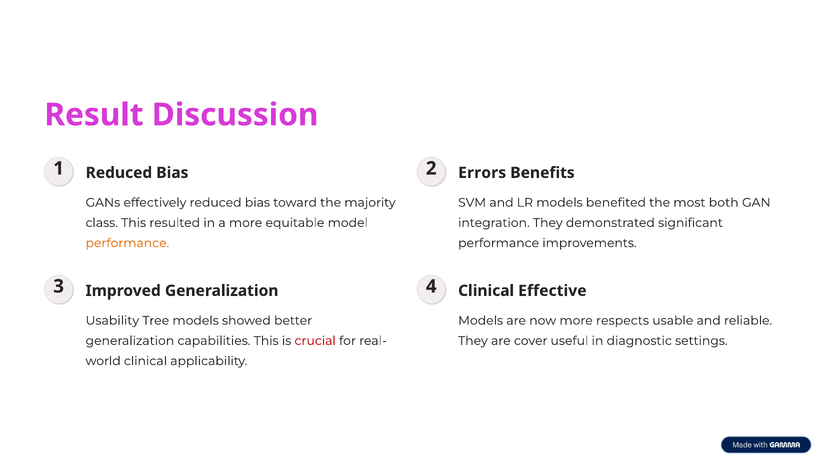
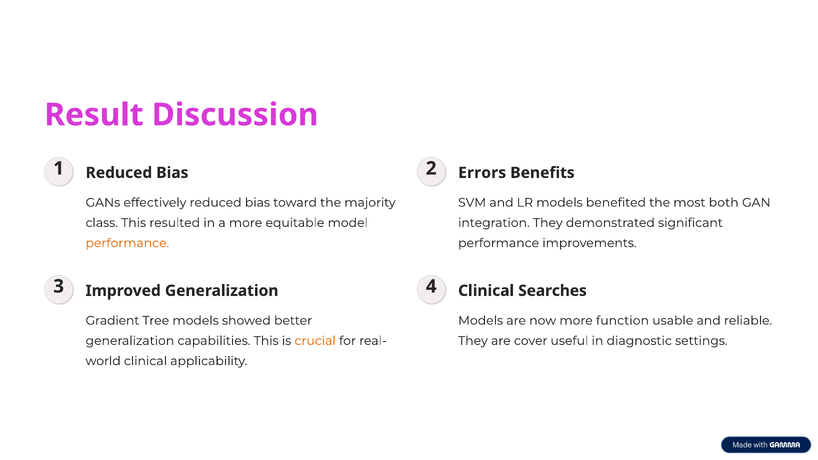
Effective: Effective -> Searches
Usability: Usability -> Gradient
respects: respects -> function
crucial colour: red -> orange
